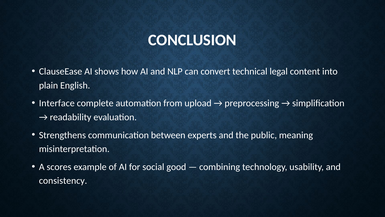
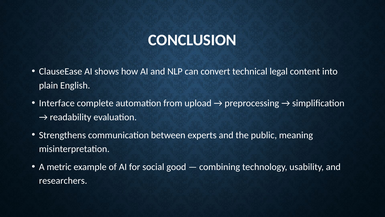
scores: scores -> metric
consistency: consistency -> researchers
